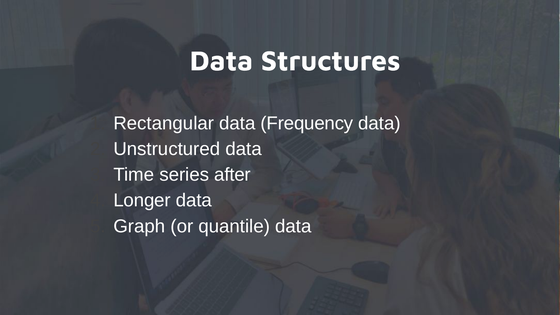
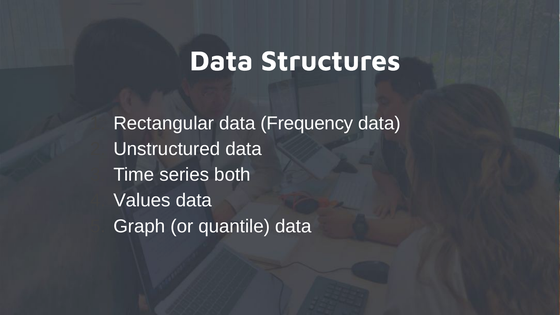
after: after -> both
Longer: Longer -> Values
